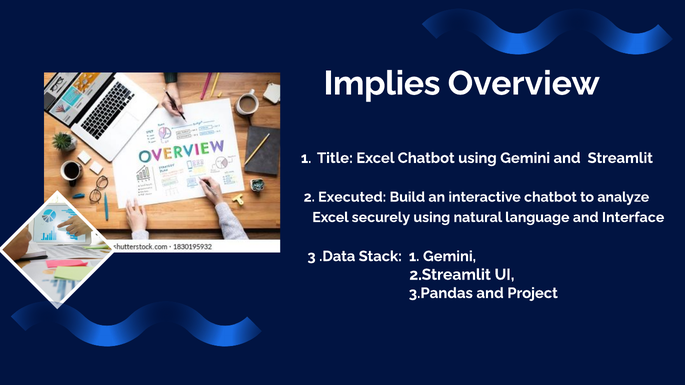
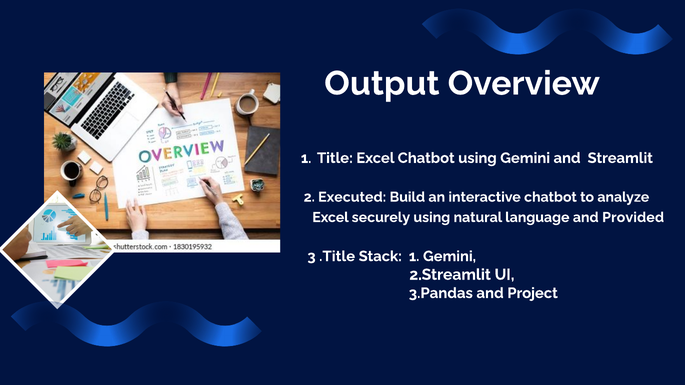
Implies: Implies -> Output
Interface: Interface -> Provided
.Data: .Data -> .Title
